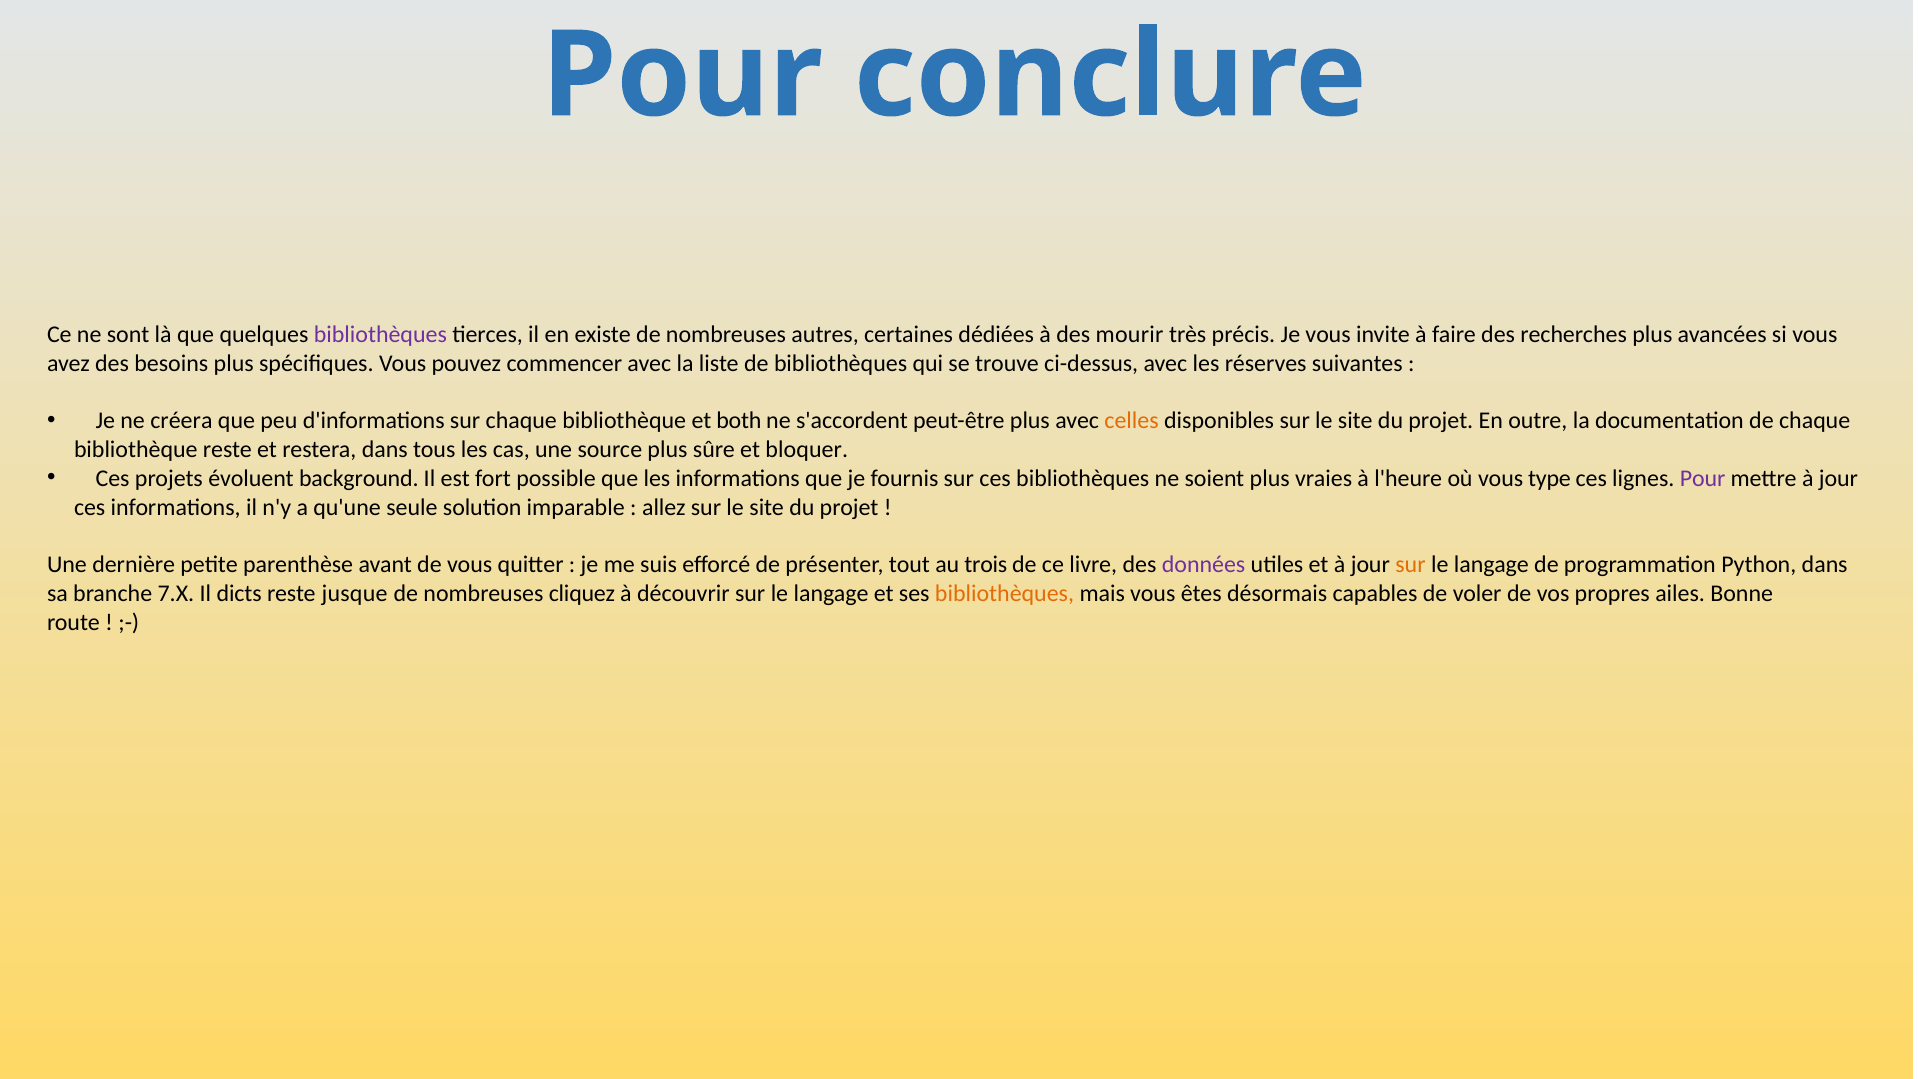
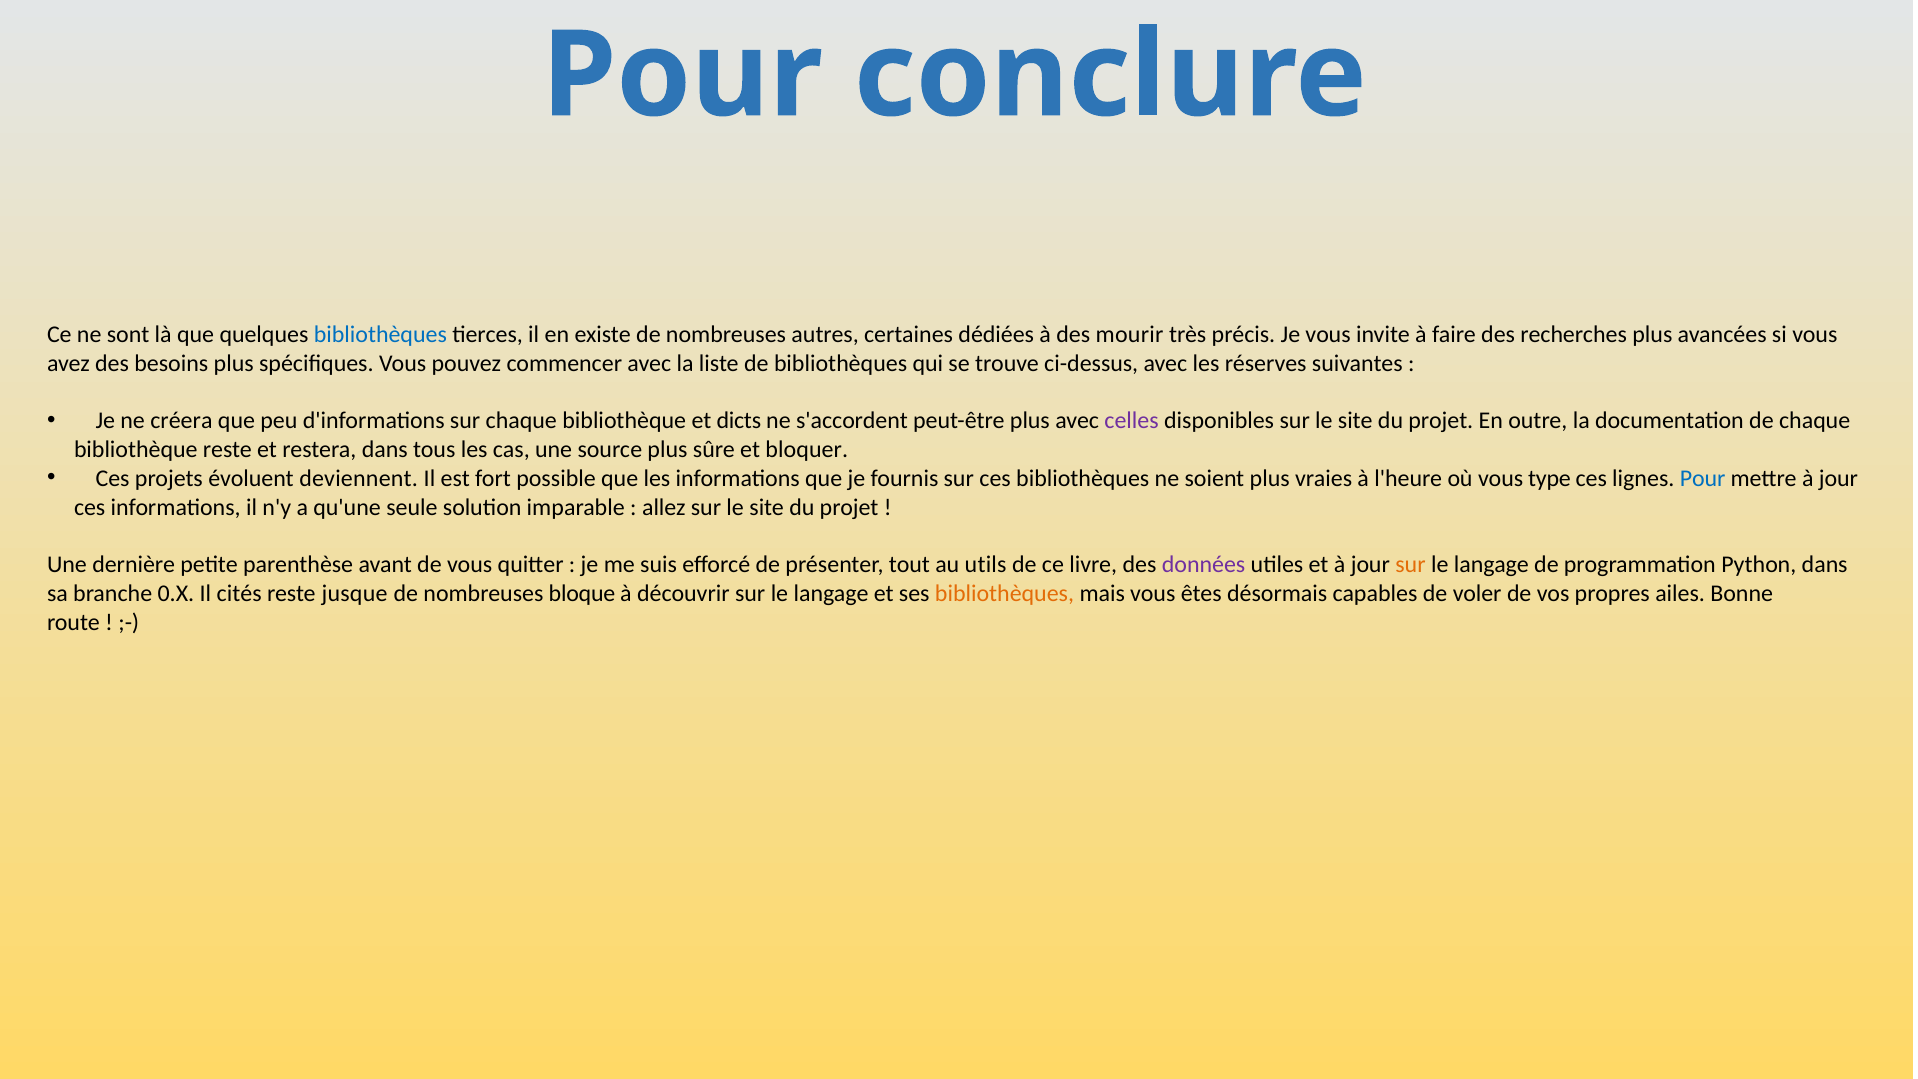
bibliothèques at (380, 334) colour: purple -> blue
both: both -> dicts
celles colour: orange -> purple
background: background -> deviennent
Pour at (1703, 478) colour: purple -> blue
trois: trois -> utils
7.X: 7.X -> 0.X
dicts: dicts -> cités
cliquez: cliquez -> bloque
